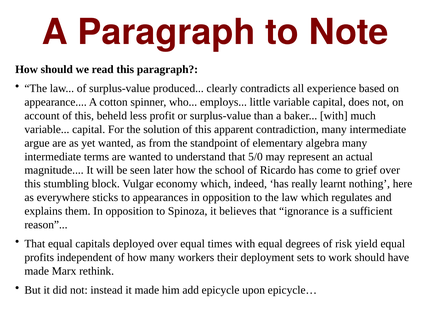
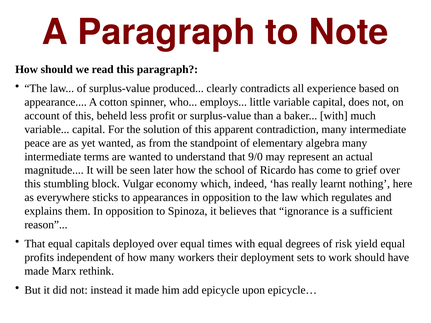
argue: argue -> peace
5/0: 5/0 -> 9/0
